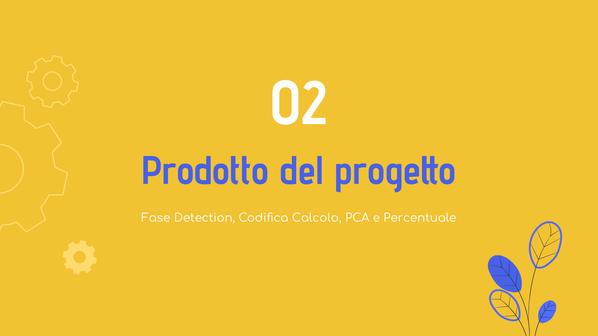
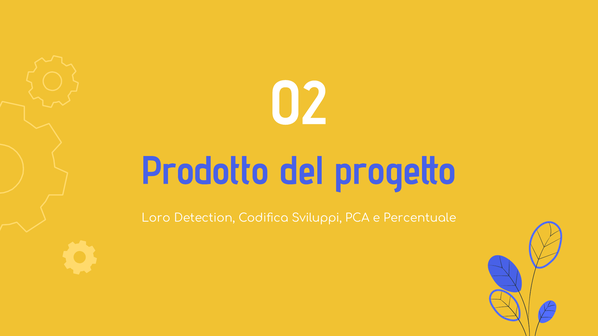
Fase: Fase -> Loro
Calcolo: Calcolo -> Sviluppi
